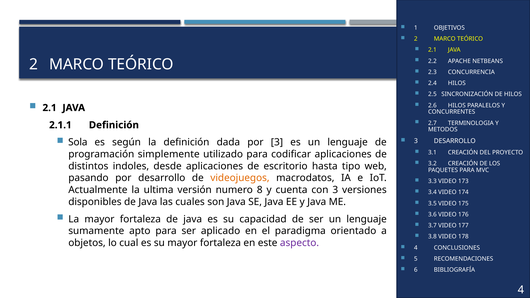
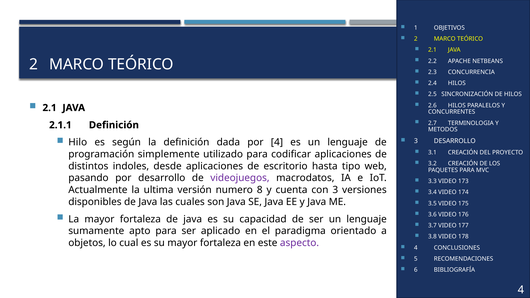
Sola: Sola -> Hilo
por 3: 3 -> 4
videojuegos colour: orange -> purple
